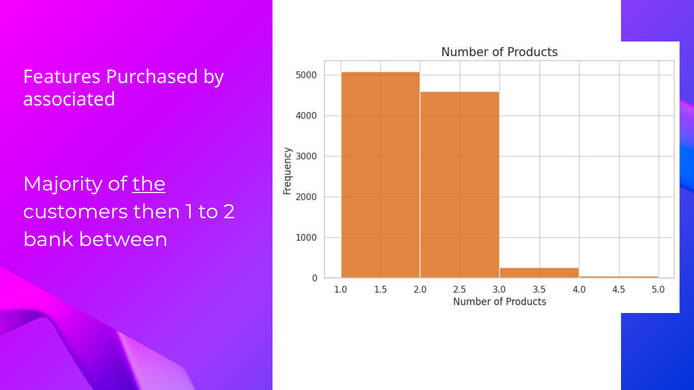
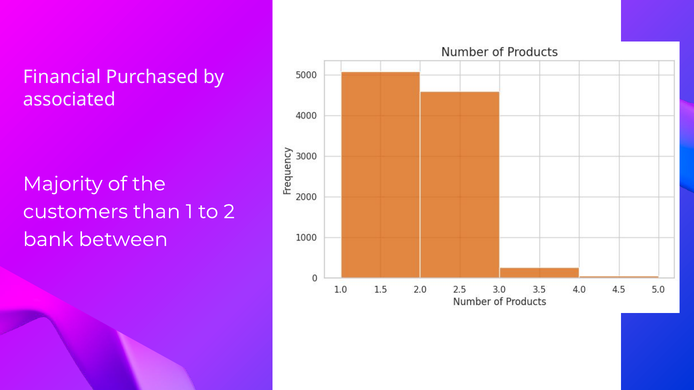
Features: Features -> Financial
the underline: present -> none
then: then -> than
